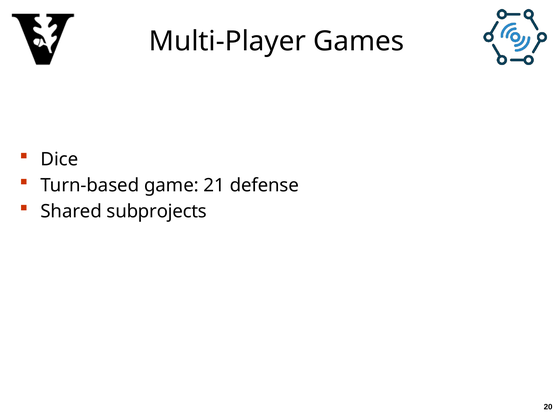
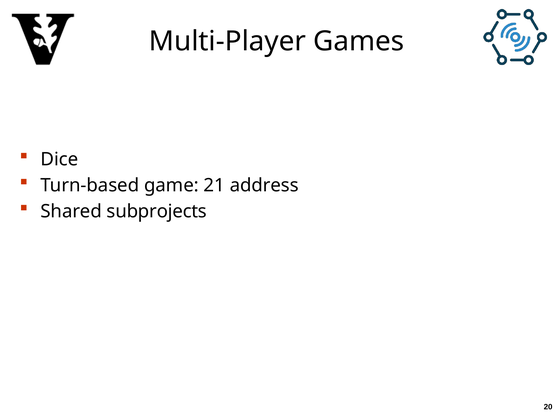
defense: defense -> address
